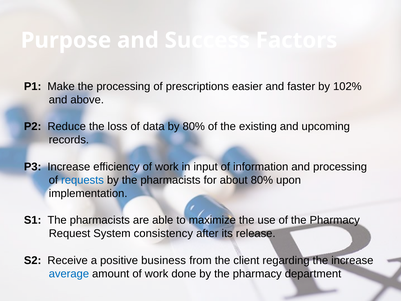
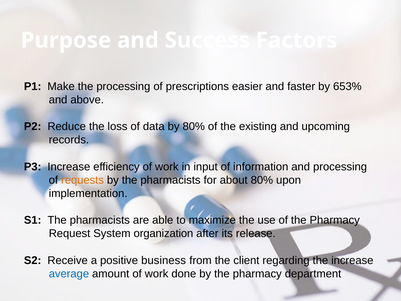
102%: 102% -> 653%
requests colour: blue -> orange
consistency: consistency -> organization
